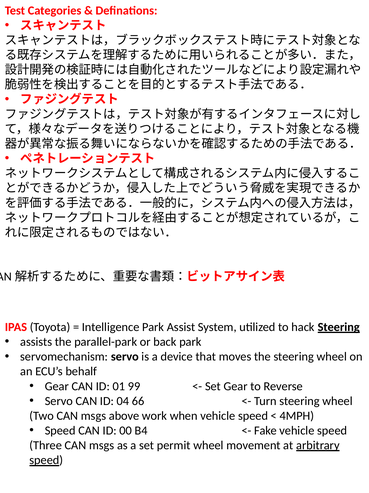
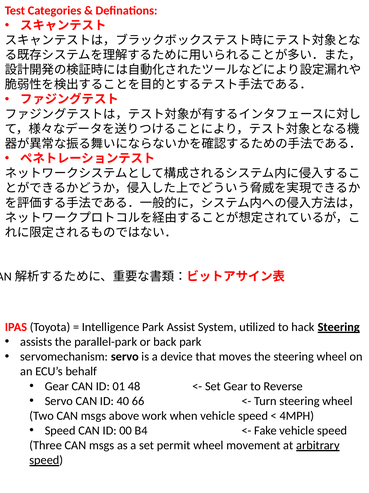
99: 99 -> 48
04: 04 -> 40
